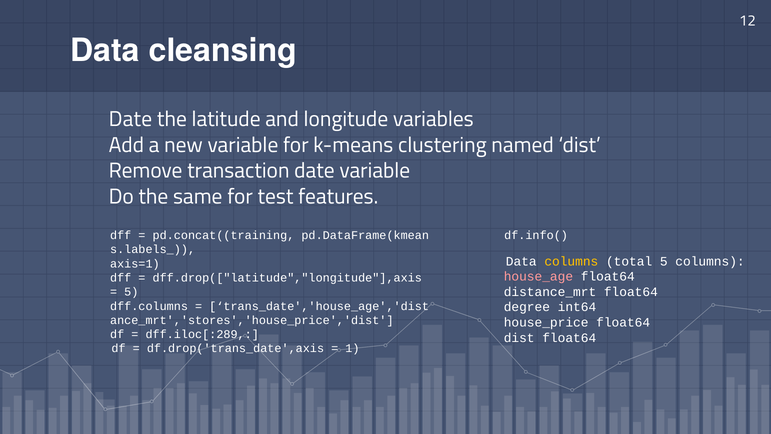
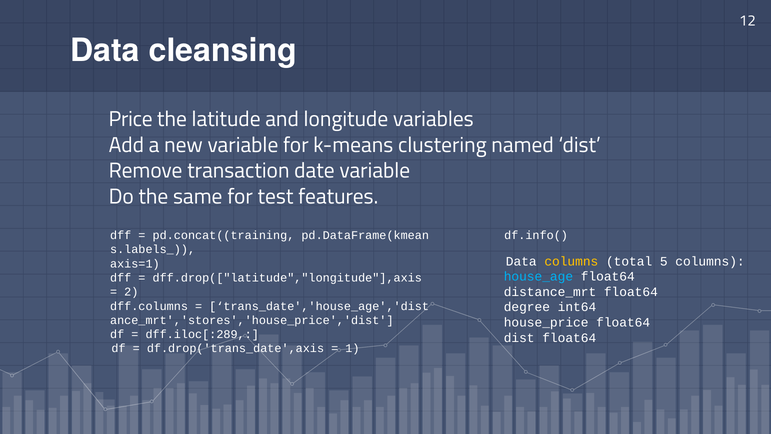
Date at (130, 119): Date -> Price
house_age colour: pink -> light blue
5 at (131, 292): 5 -> 2
